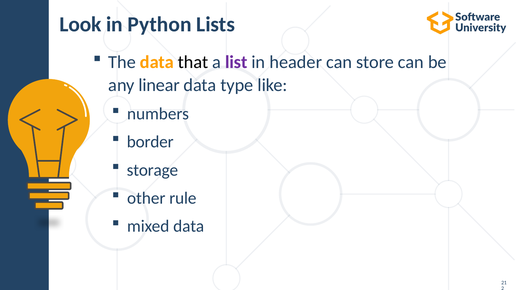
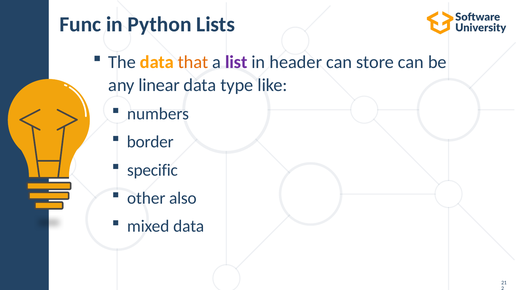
Look: Look -> Func
that colour: black -> orange
storage: storage -> specific
rule: rule -> also
